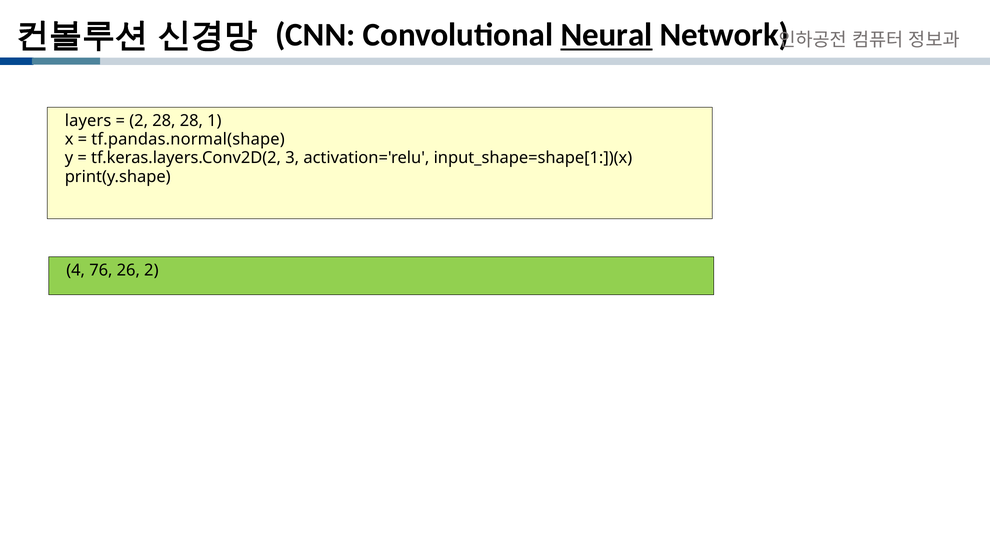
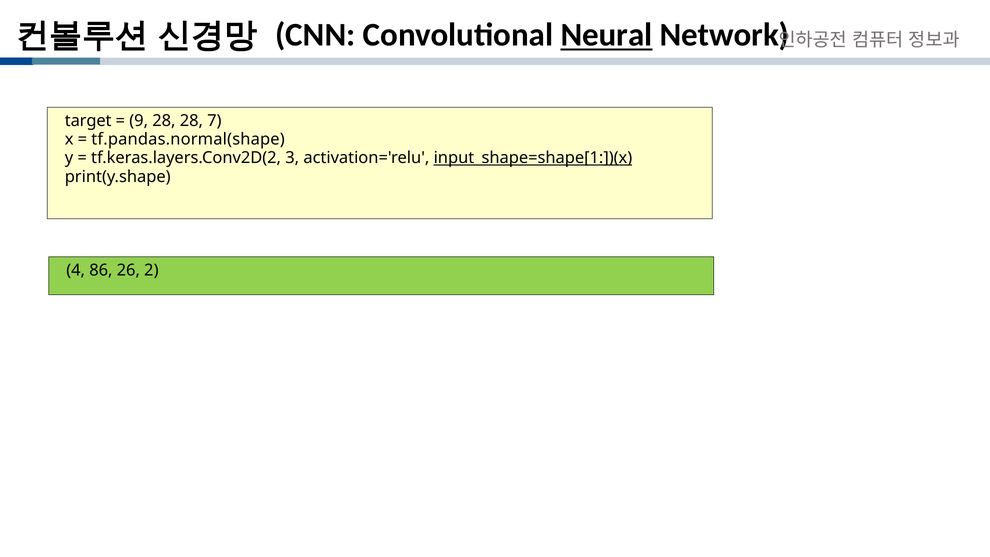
layers: layers -> target
2 at (139, 121): 2 -> 9
1: 1 -> 7
input_shape=shape[1:])(x underline: none -> present
76: 76 -> 86
